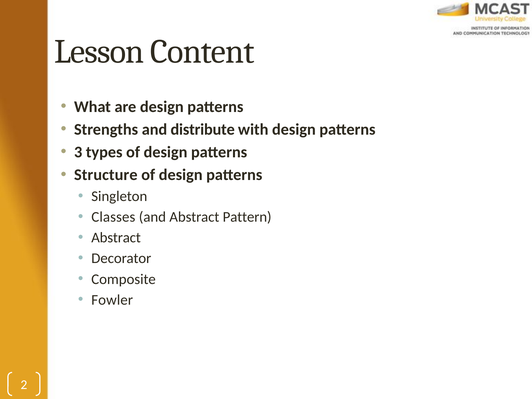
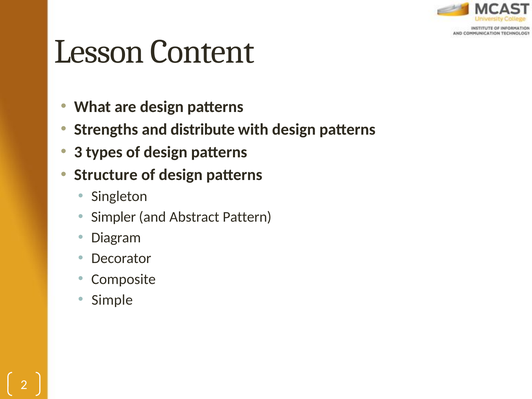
Classes: Classes -> Simpler
Abstract at (116, 238): Abstract -> Diagram
Fowler: Fowler -> Simple
